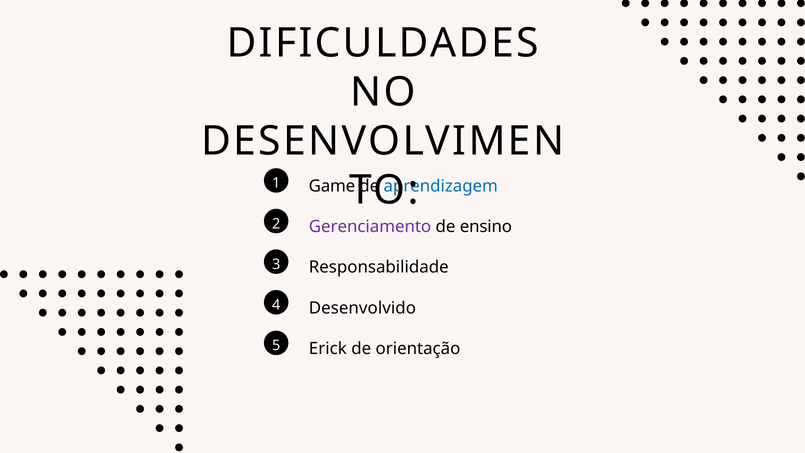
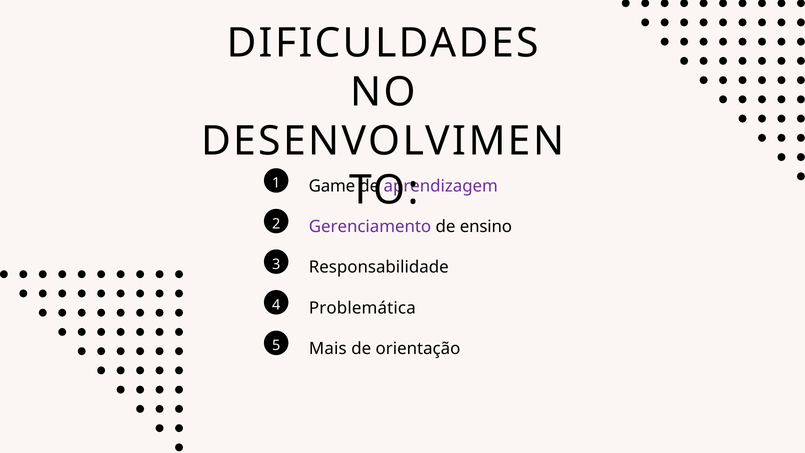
aprendizagem colour: blue -> purple
Desenvolvido: Desenvolvido -> Problemática
Erick: Erick -> Mais
